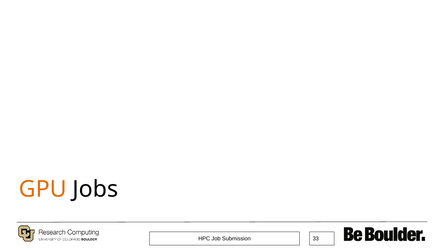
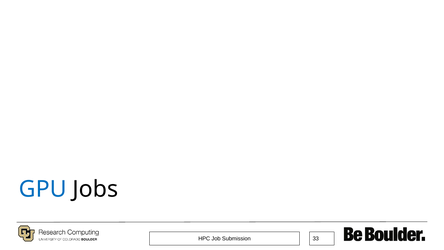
GPU colour: orange -> blue
